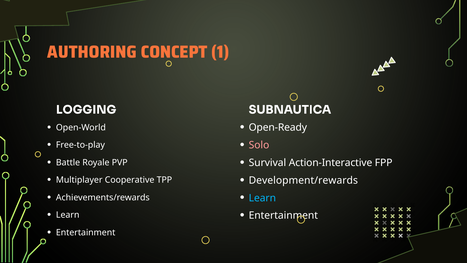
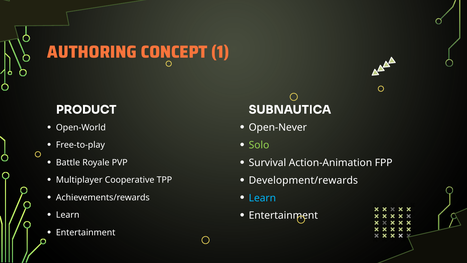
LOGGING: LOGGING -> PRODUCT
Open-Ready: Open-Ready -> Open-Never
Solo colour: pink -> light green
Action-Interactive: Action-Interactive -> Action-Animation
